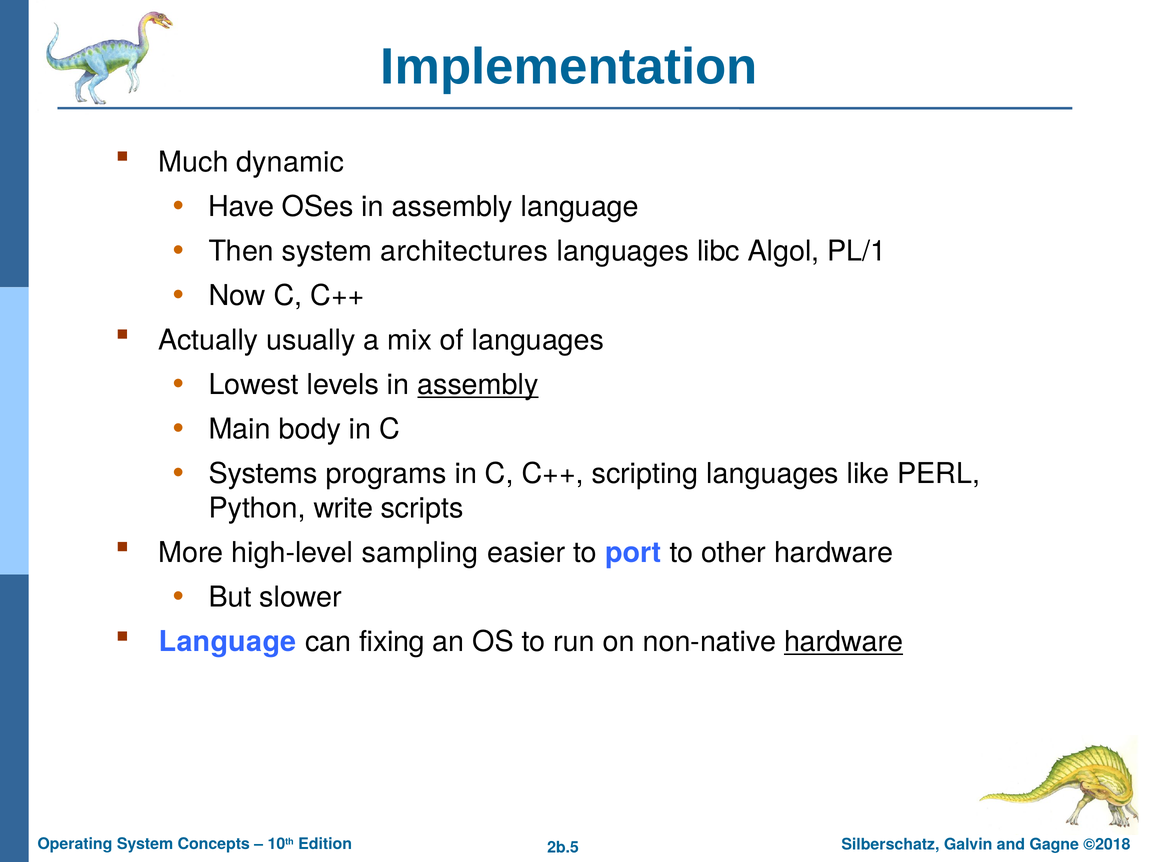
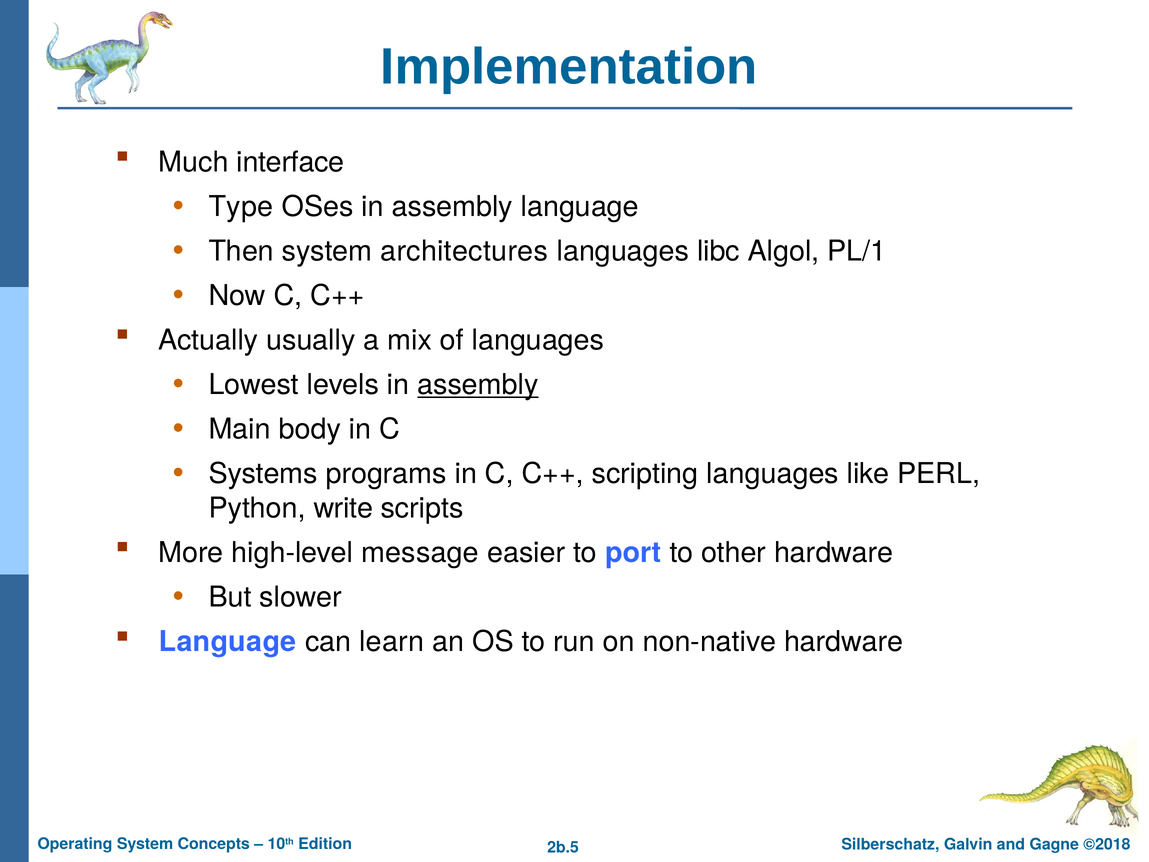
dynamic: dynamic -> interface
Have: Have -> Type
sampling: sampling -> message
fixing: fixing -> learn
hardware at (844, 642) underline: present -> none
